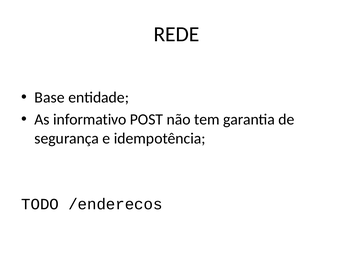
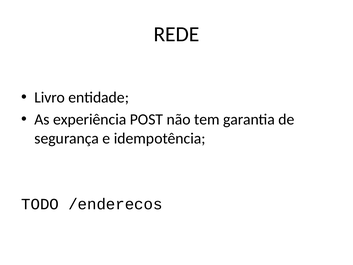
Base: Base -> Livro
informativo: informativo -> experiência
